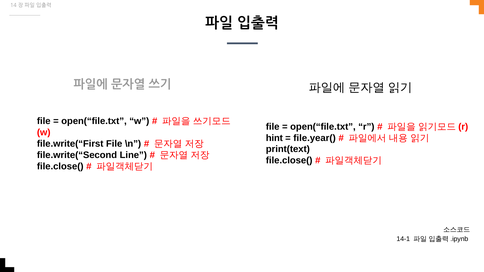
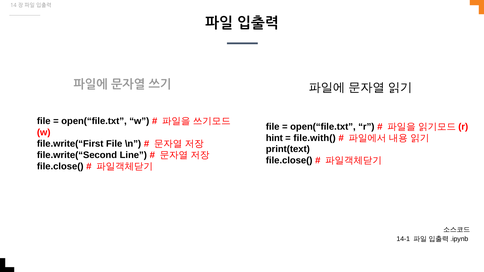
file.year(: file.year( -> file.with(
